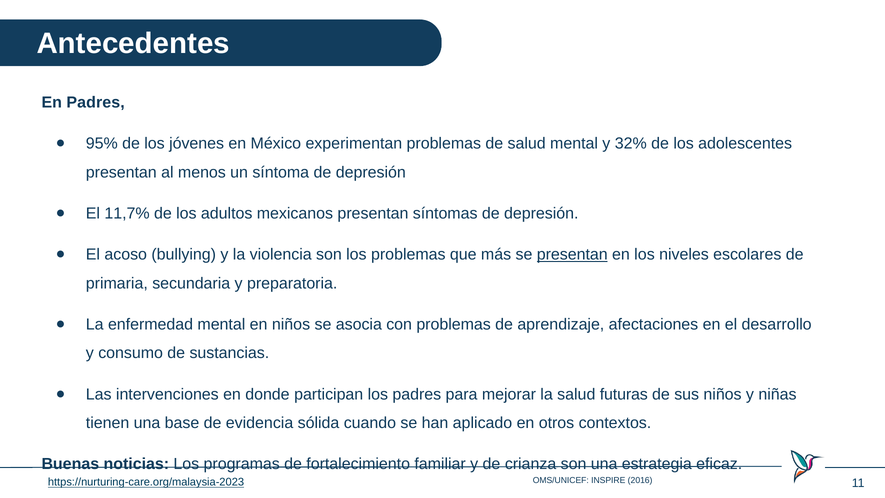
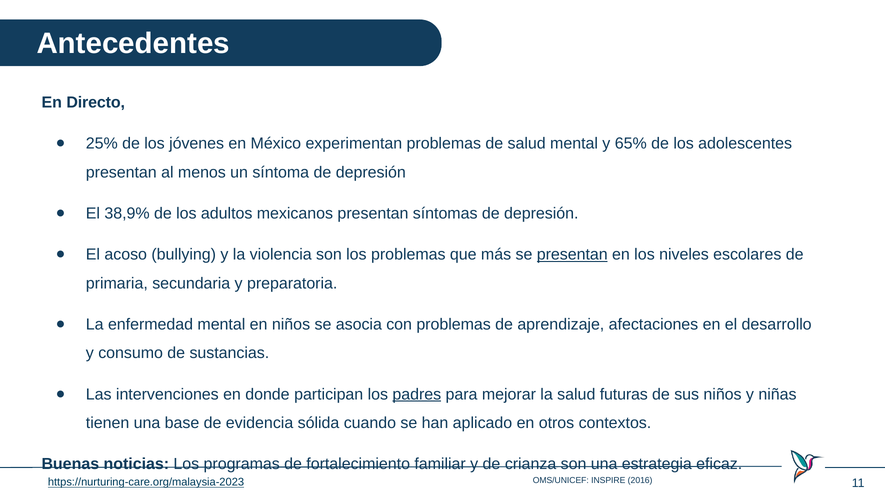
En Padres: Padres -> Directo
95%: 95% -> 25%
32%: 32% -> 65%
11,7%: 11,7% -> 38,9%
padres at (417, 394) underline: none -> present
